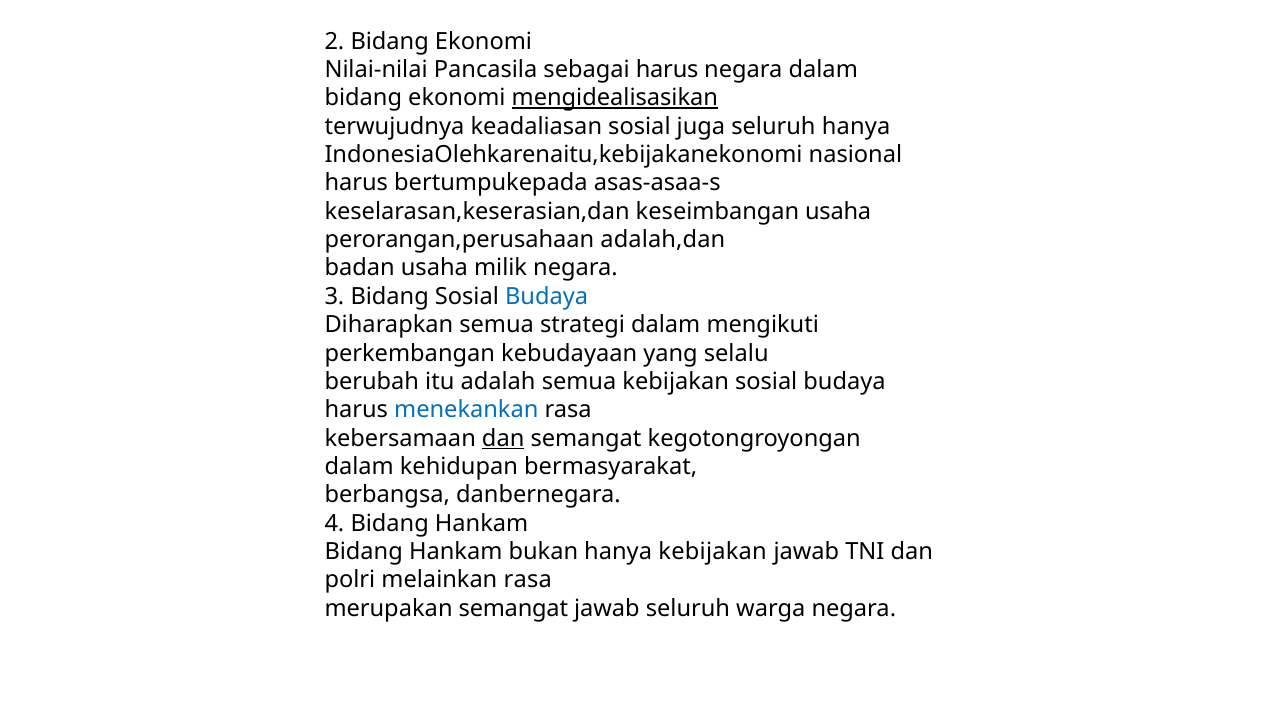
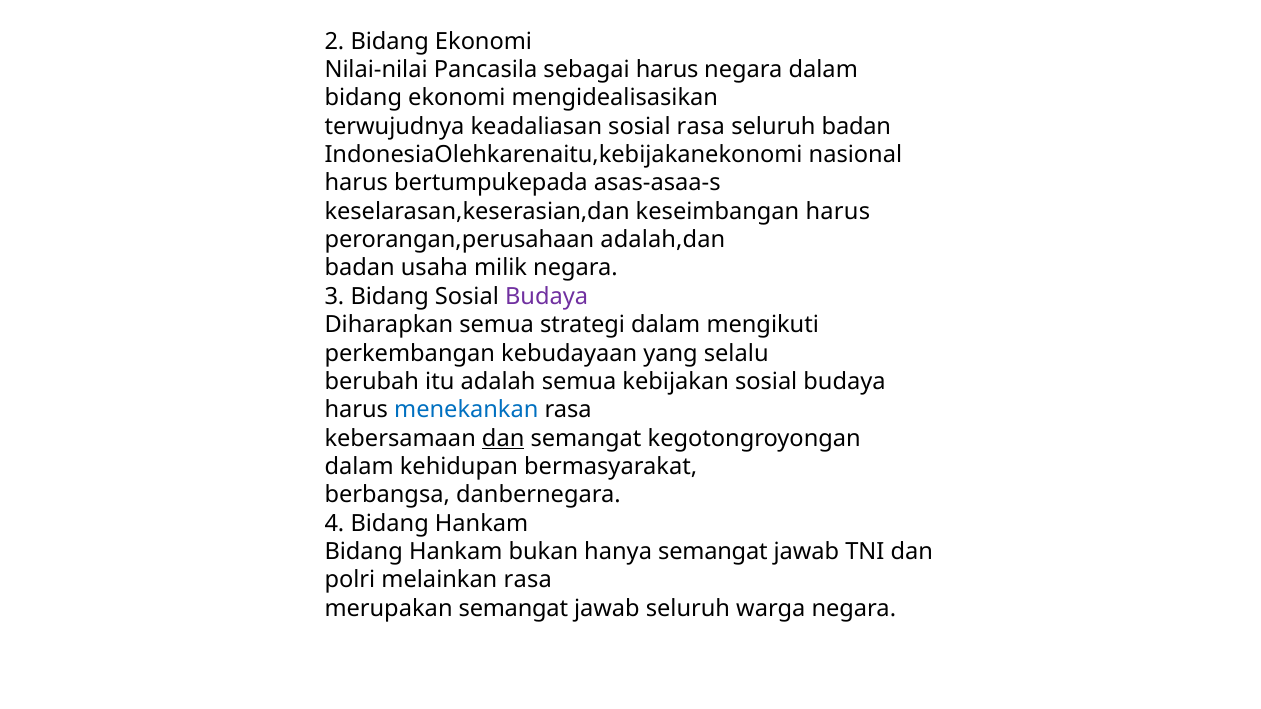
mengidealisasikan underline: present -> none
sosial juga: juga -> rasa
seluruh hanya: hanya -> badan
keseimbangan usaha: usaha -> harus
Budaya at (547, 297) colour: blue -> purple
hanya kebijakan: kebijakan -> semangat
